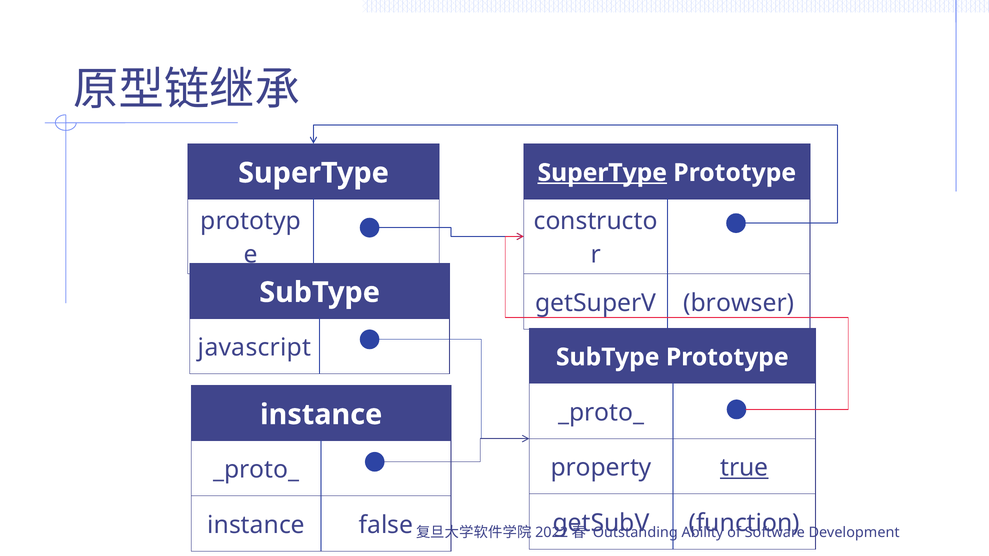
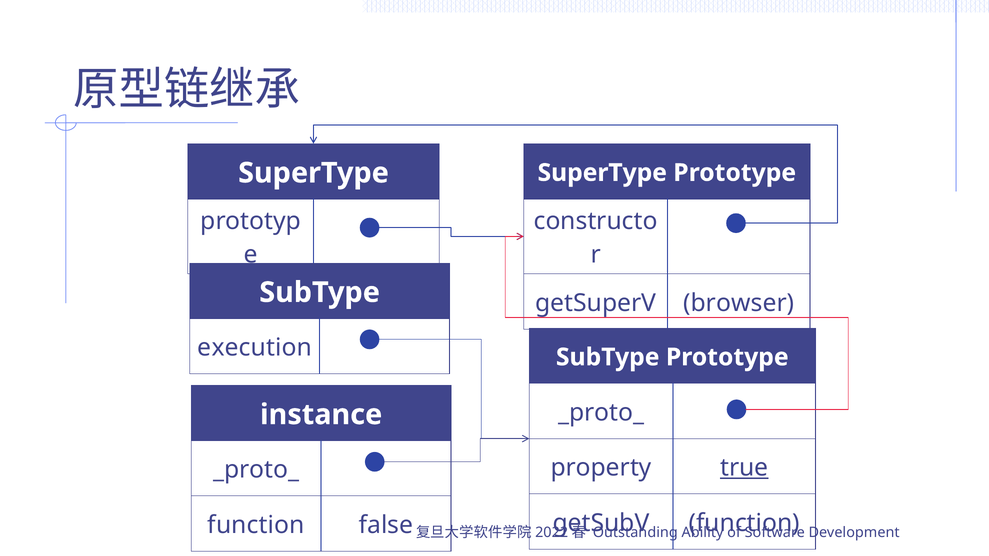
SuperType at (602, 173) underline: present -> none
javascript: javascript -> execution
instance at (256, 525): instance -> function
